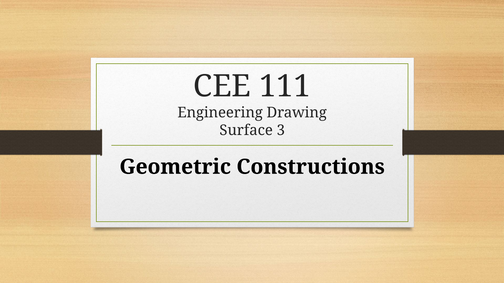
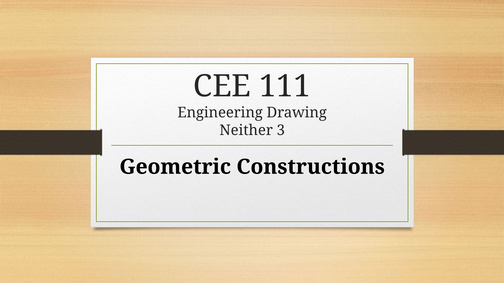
Surface: Surface -> Neither
